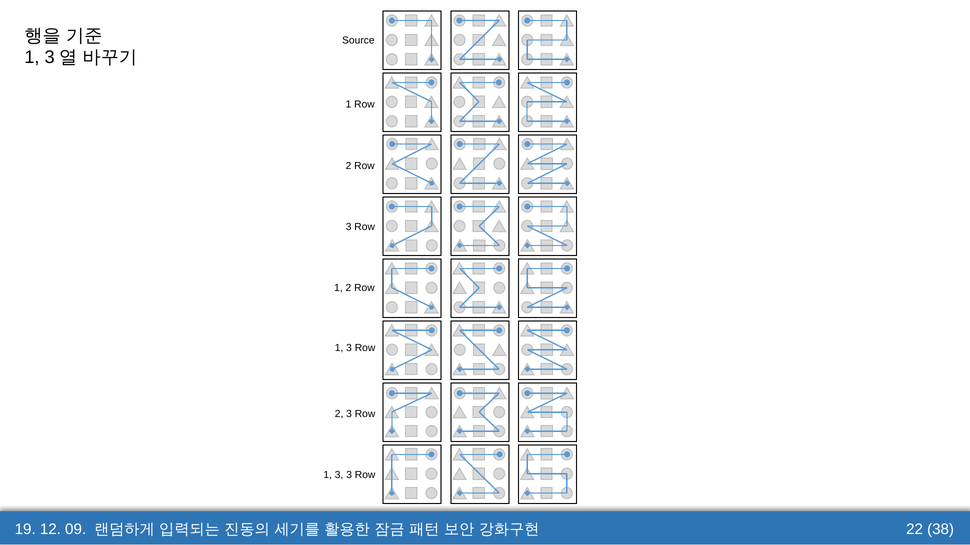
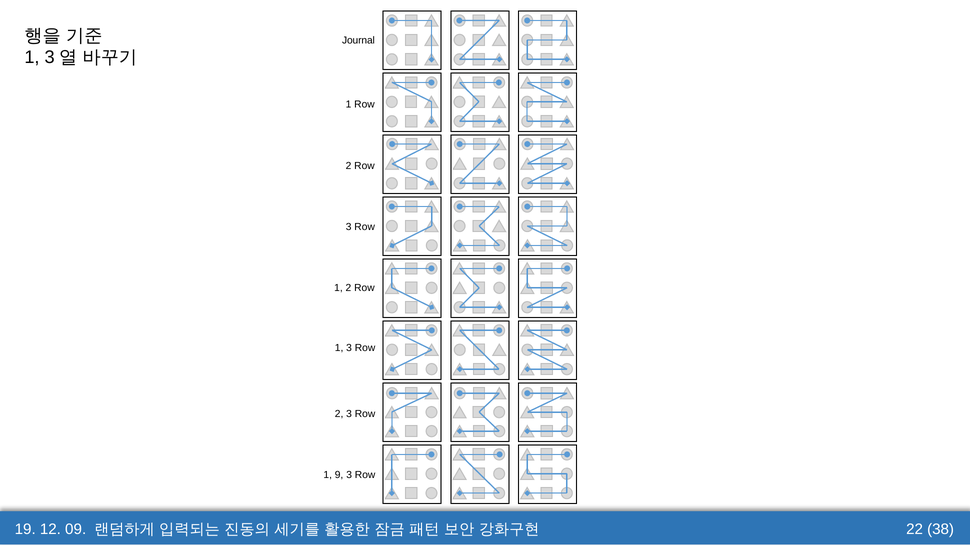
Source: Source -> Journal
3 at (339, 476): 3 -> 9
